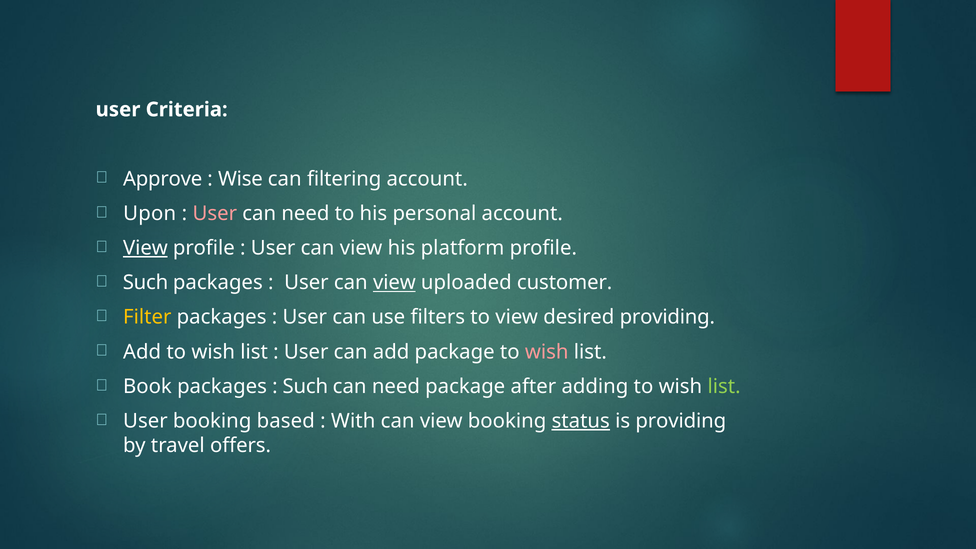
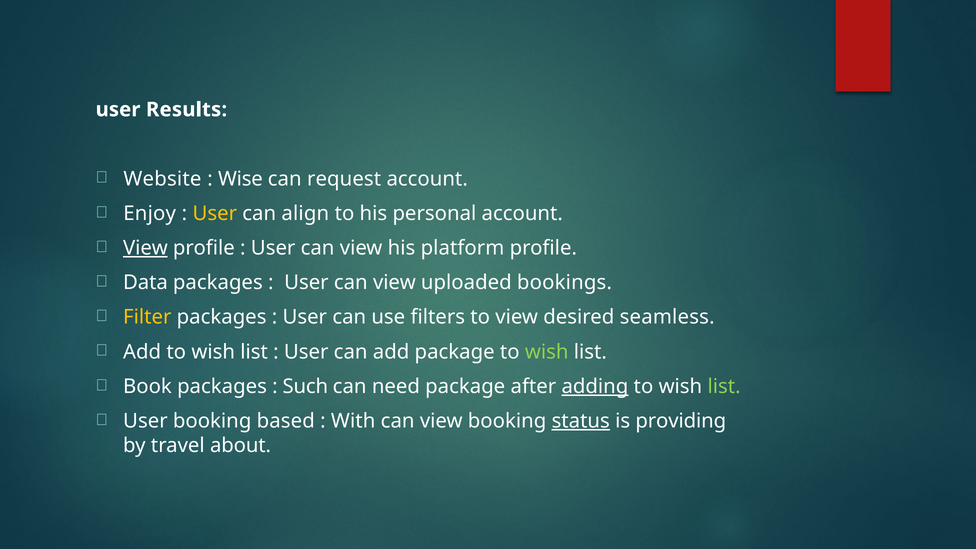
Criteria: Criteria -> Results
Approve: Approve -> Website
filtering: filtering -> request
Upon: Upon -> Enjoy
User at (215, 213) colour: pink -> yellow
need at (305, 213): need -> align
Such at (146, 283): Such -> Data
view at (394, 283) underline: present -> none
customer: customer -> bookings
desired providing: providing -> seamless
wish at (547, 352) colour: pink -> light green
adding underline: none -> present
offers: offers -> about
